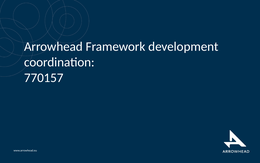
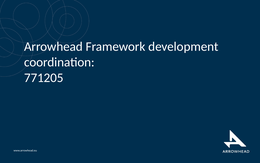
770157: 770157 -> 771205
